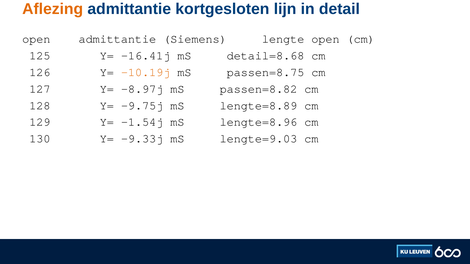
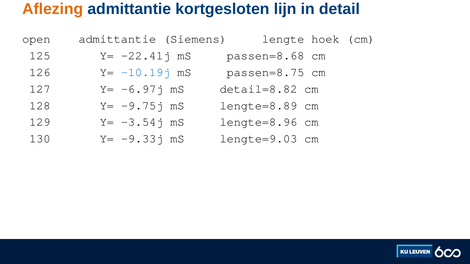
lengte open: open -> hoek
-16.41j: -16.41j -> -22.41j
detail=8.68: detail=8.68 -> passen=8.68
-10.19j colour: orange -> blue
-8.97j: -8.97j -> -6.97j
passen=8.82: passen=8.82 -> detail=8.82
-1.54j: -1.54j -> -3.54j
